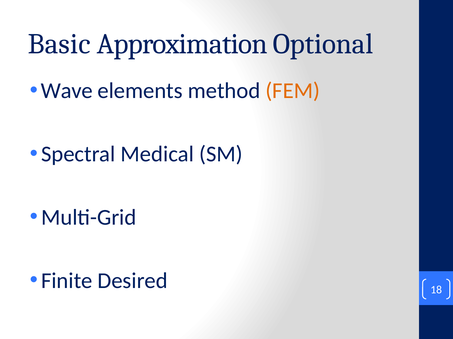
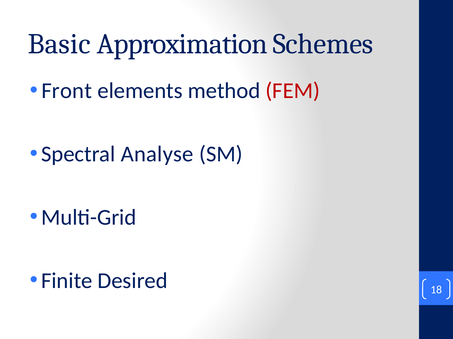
Optional: Optional -> Schemes
Wave: Wave -> Front
FEM colour: orange -> red
Medical: Medical -> Analyse
